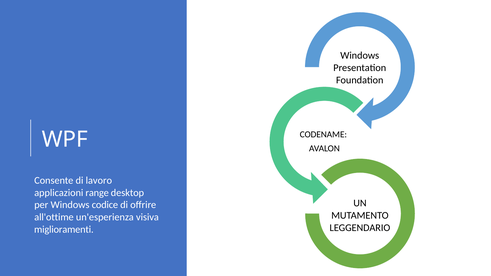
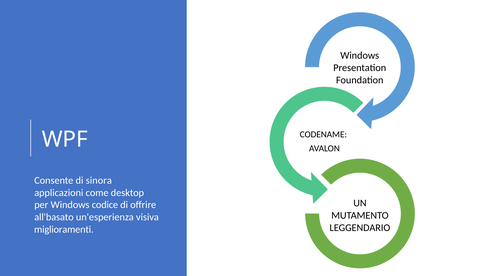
lavoro: lavoro -> sinora
range: range -> come
all'ottime: all'ottime -> all'basato
